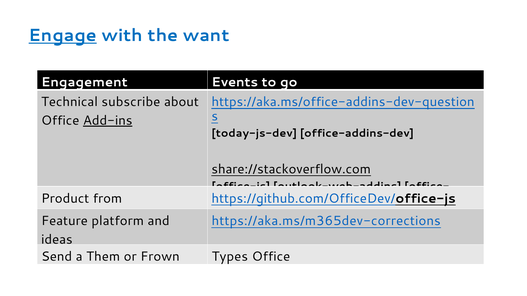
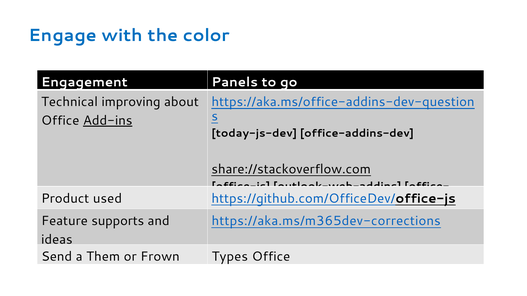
Engage underline: present -> none
want: want -> color
Events: Events -> Panels
subscribe: subscribe -> improving
from: from -> used
platform: platform -> supports
